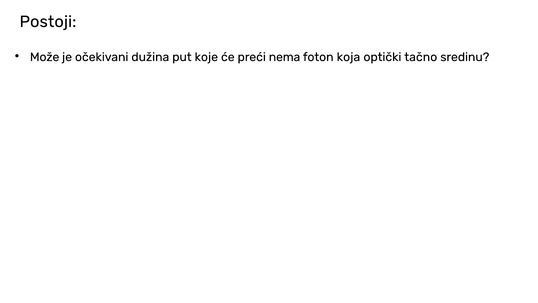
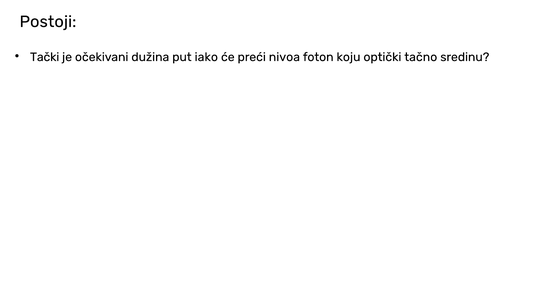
Može: Može -> Tački
koje: koje -> iako
nema: nema -> nivoa
koja: koja -> koju
